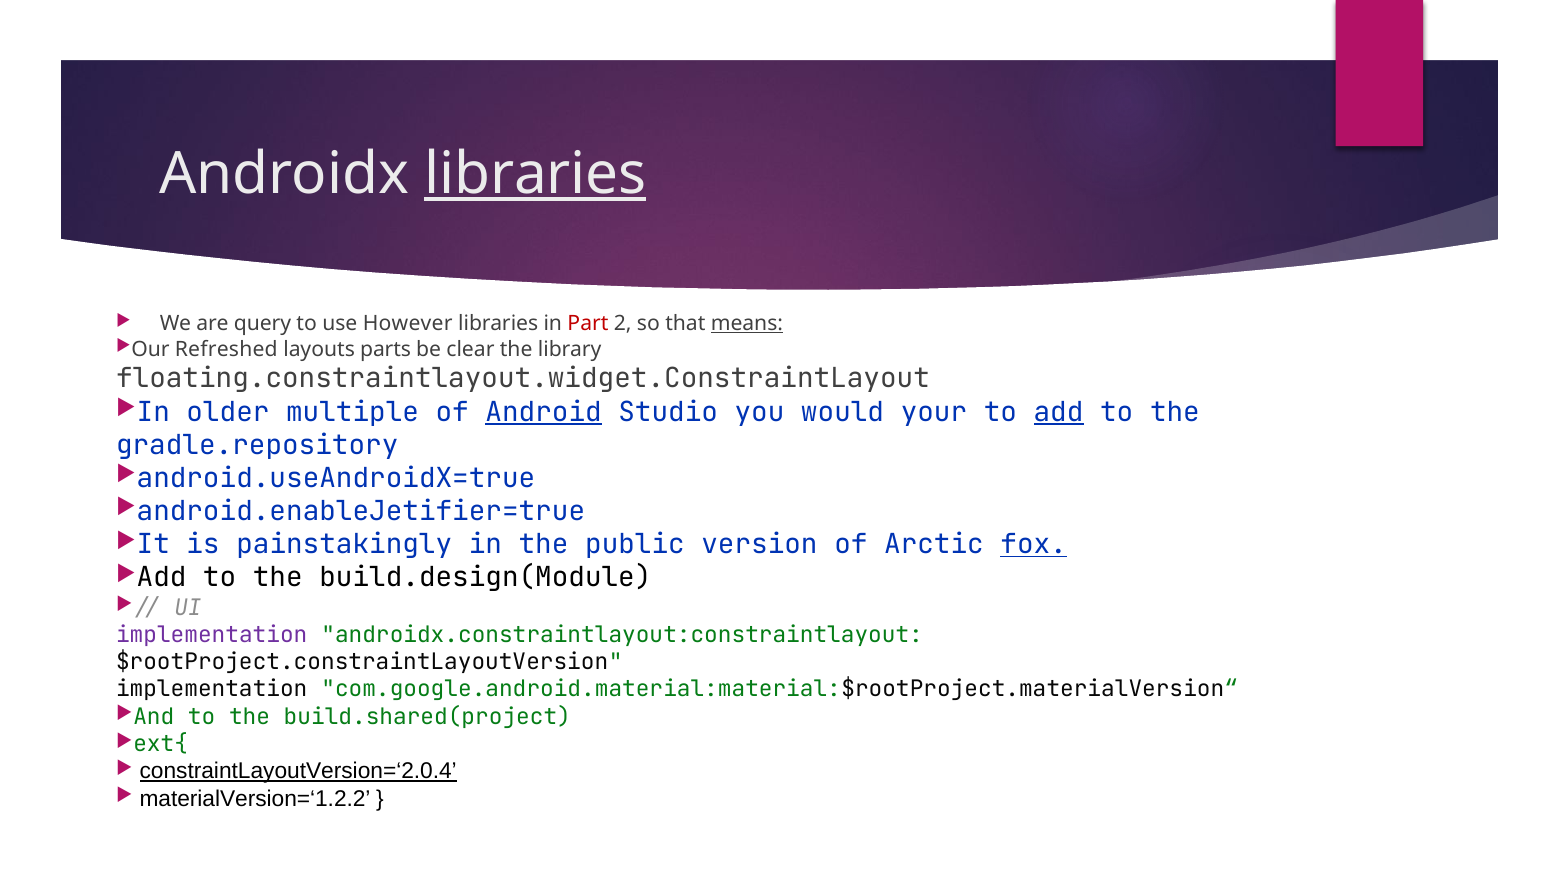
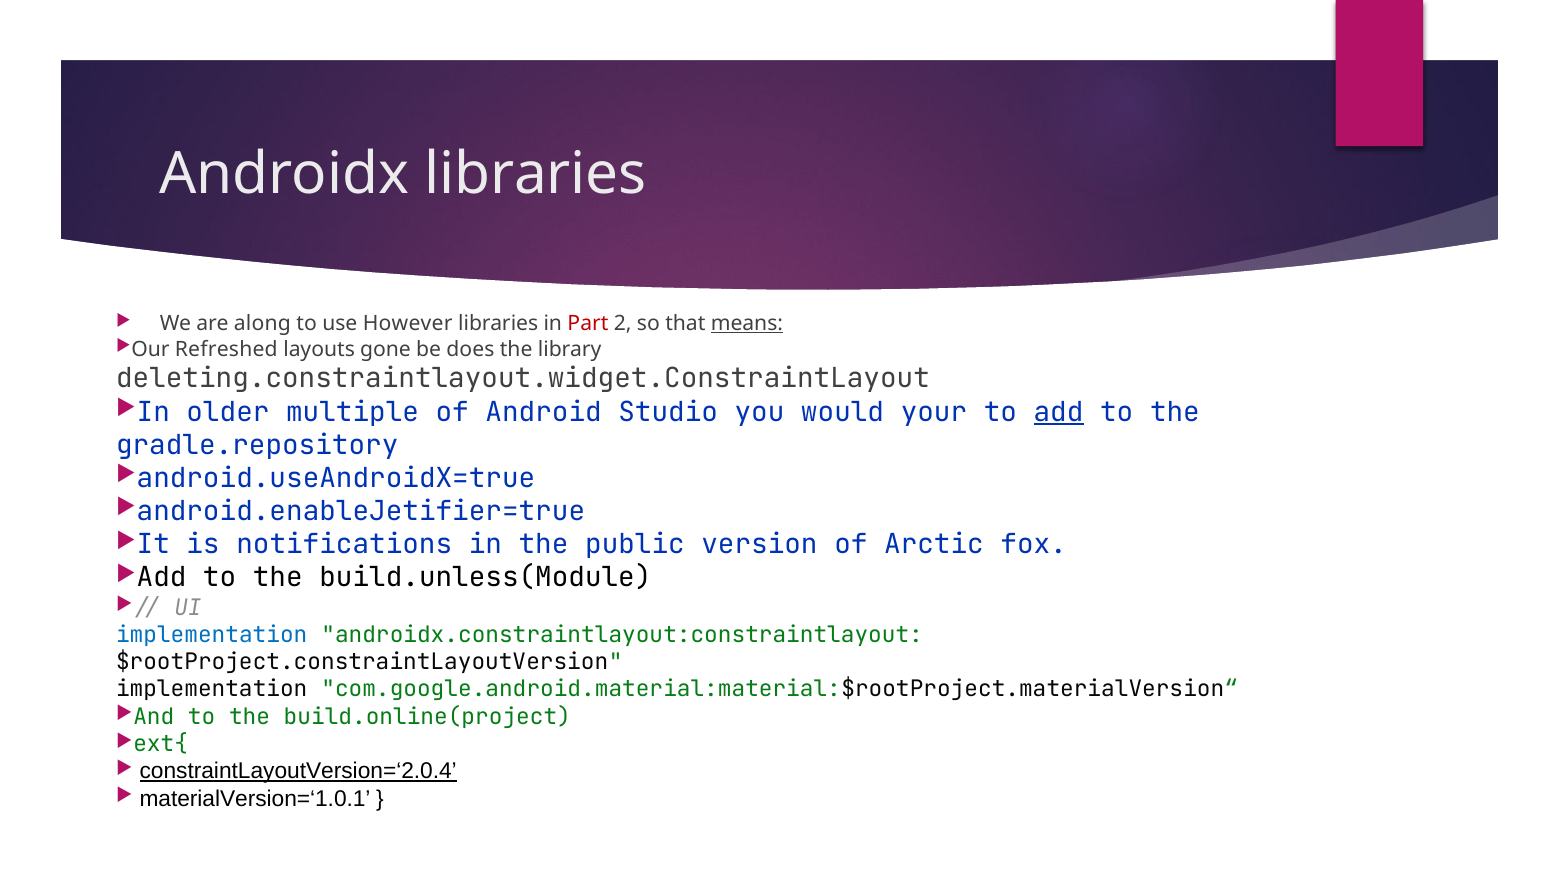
libraries at (535, 174) underline: present -> none
query: query -> along
parts: parts -> gone
clear: clear -> does
floating.constraintlayout.widget.ConstraintLayout: floating.constraintlayout.widget.ConstraintLayout -> deleting.constraintlayout.widget.ConstraintLayout
Android underline: present -> none
painstakingly: painstakingly -> notifications
fox underline: present -> none
build.design(Module: build.design(Module -> build.unless(Module
implementation at (212, 635) colour: purple -> blue
build.shared(project: build.shared(project -> build.online(project
materialVersion=‘1.2.2: materialVersion=‘1.2.2 -> materialVersion=‘1.0.1
